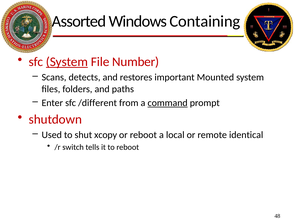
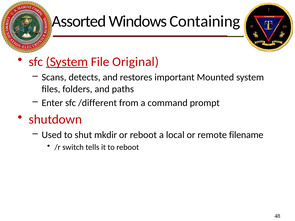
Number: Number -> Original
command underline: present -> none
xcopy: xcopy -> mkdir
identical: identical -> filename
